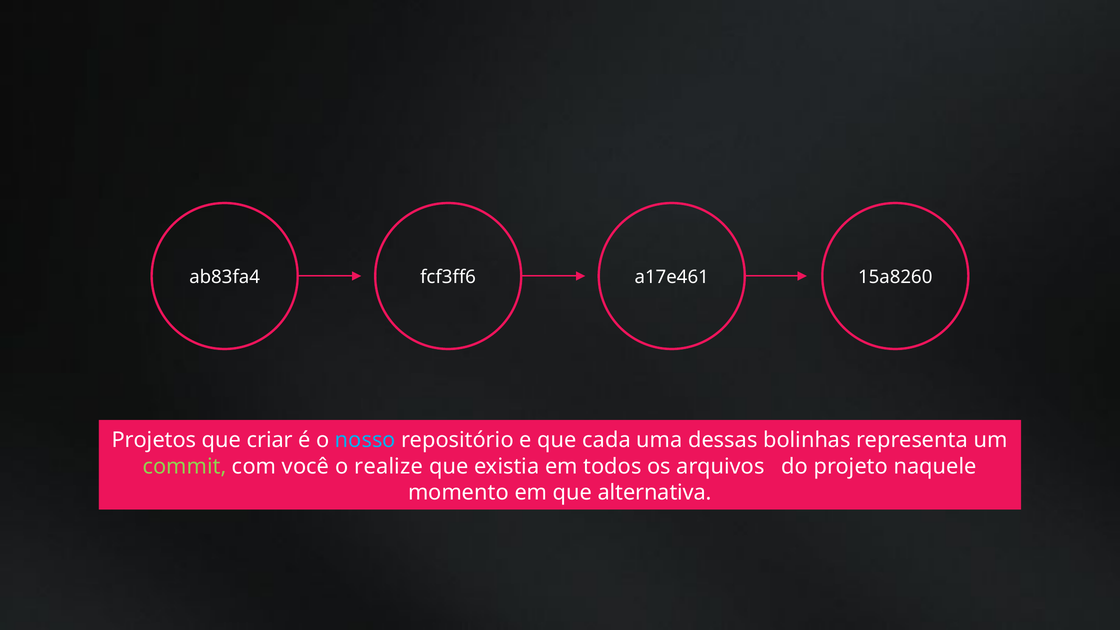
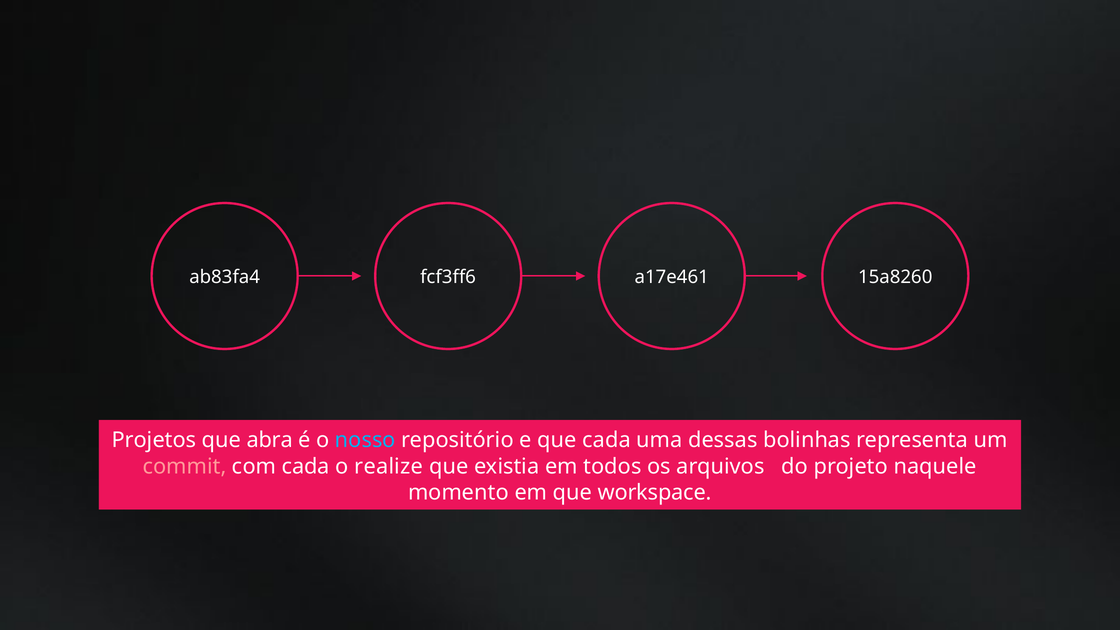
criar: criar -> abra
commit colour: light green -> pink
com você: você -> cada
alternativa: alternativa -> workspace
